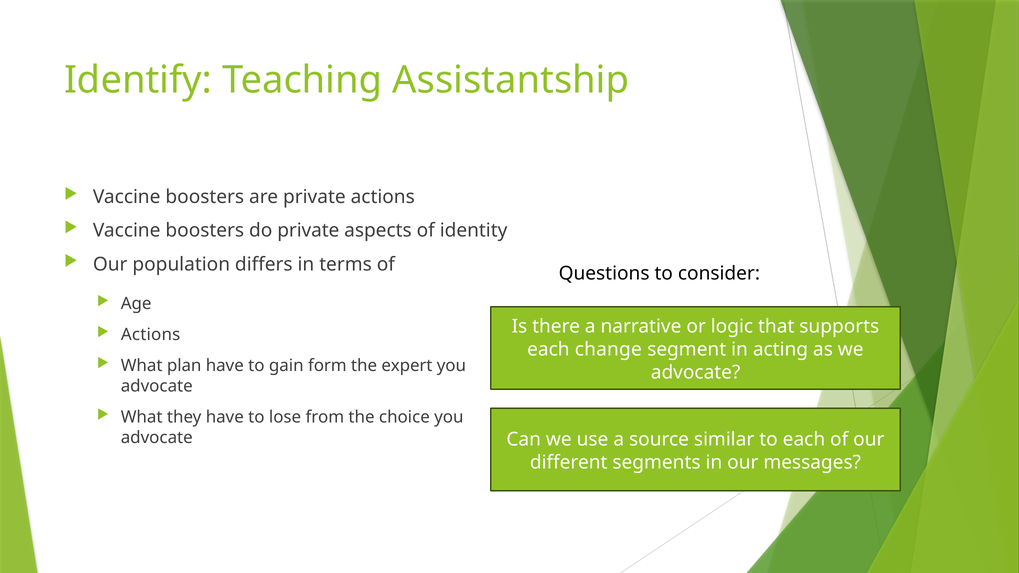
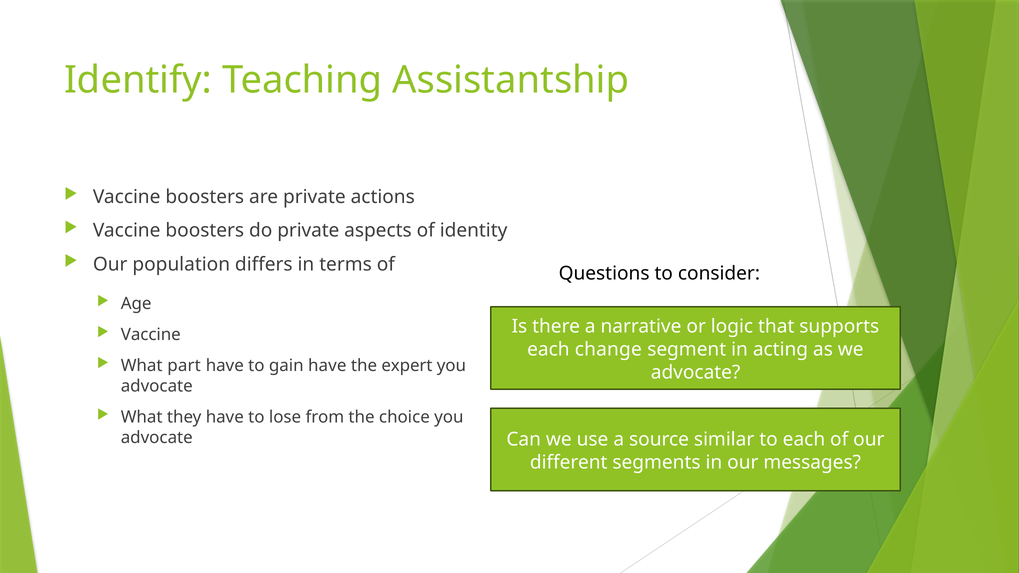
Actions at (151, 335): Actions -> Vaccine
plan: plan -> part
gain form: form -> have
